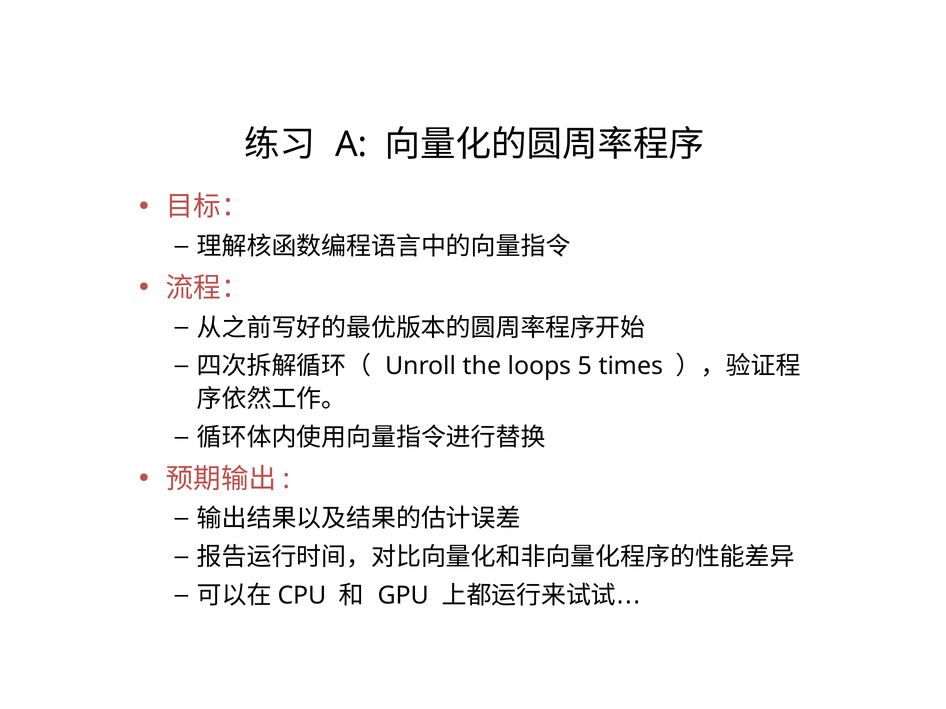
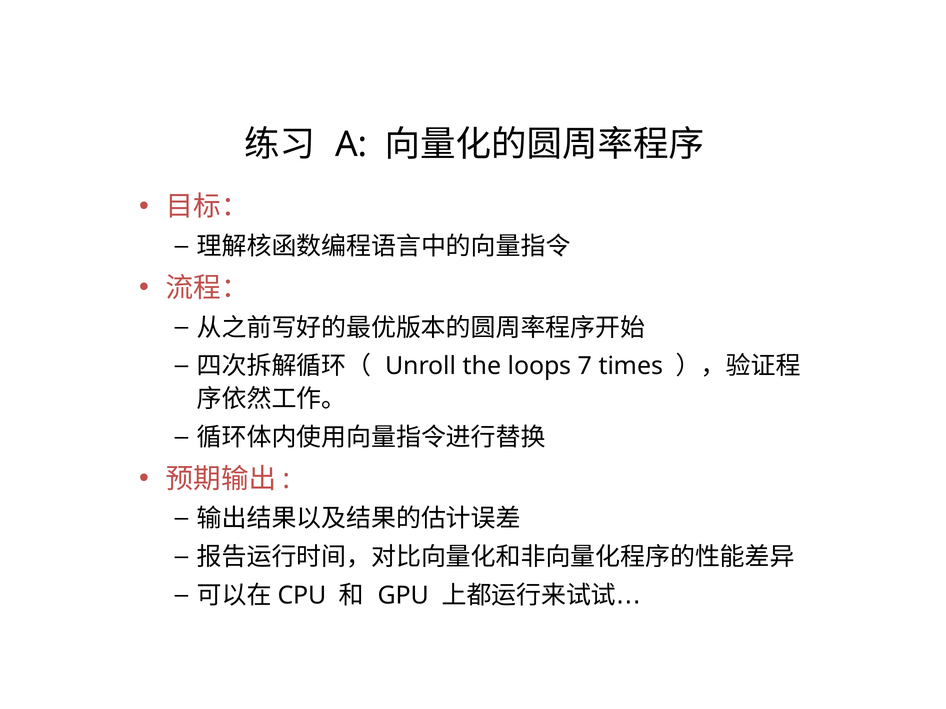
5: 5 -> 7
